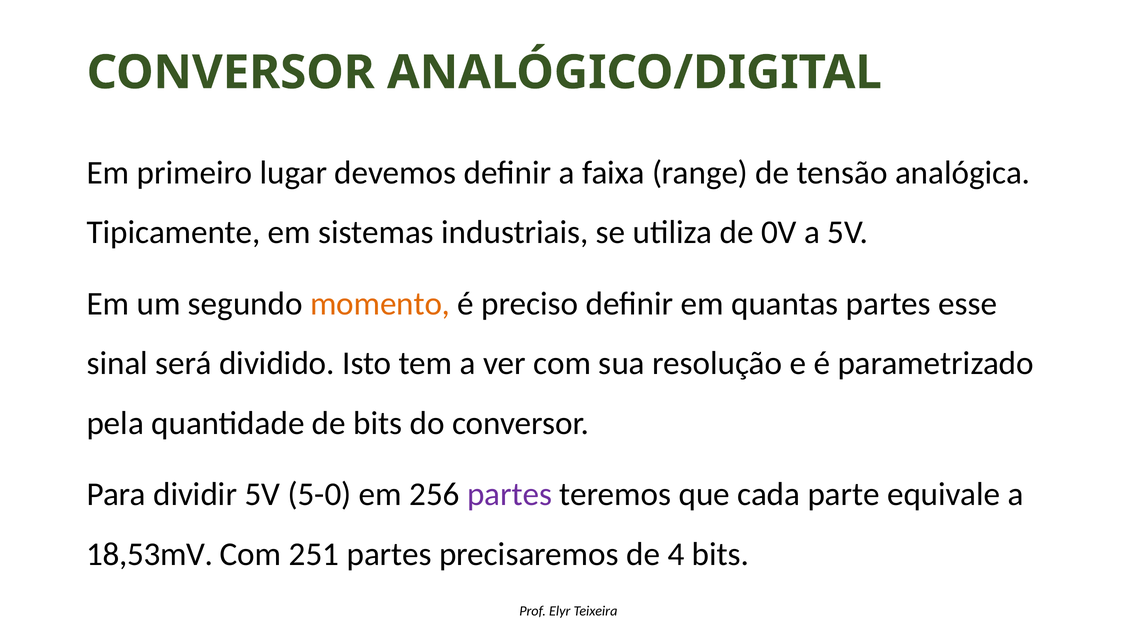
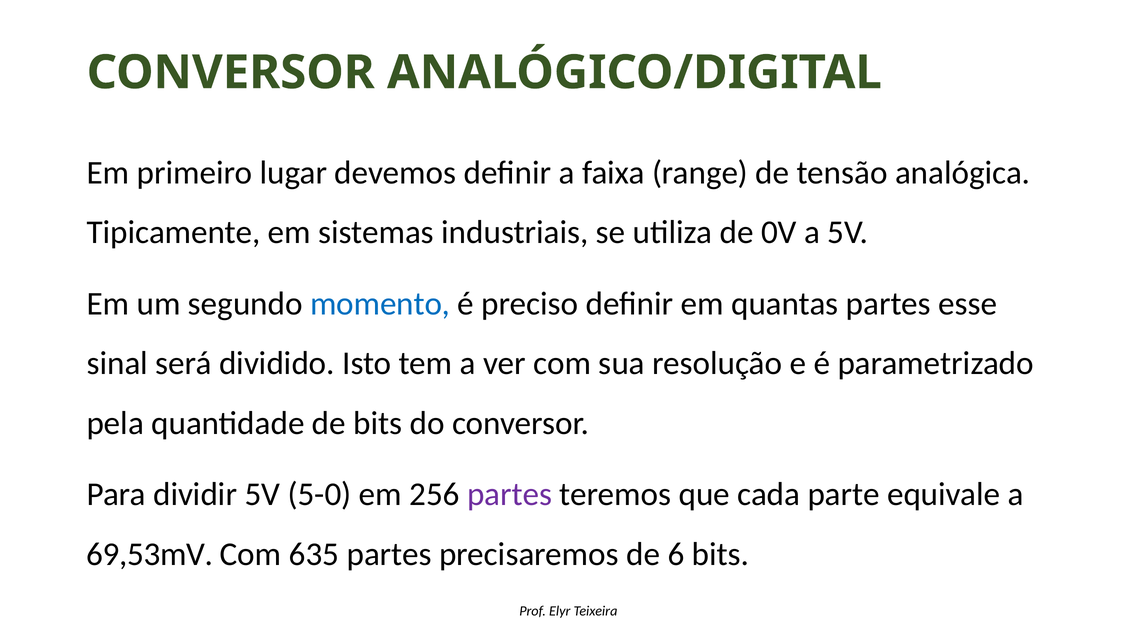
momento colour: orange -> blue
18,53mV: 18,53mV -> 69,53mV
251: 251 -> 635
4: 4 -> 6
